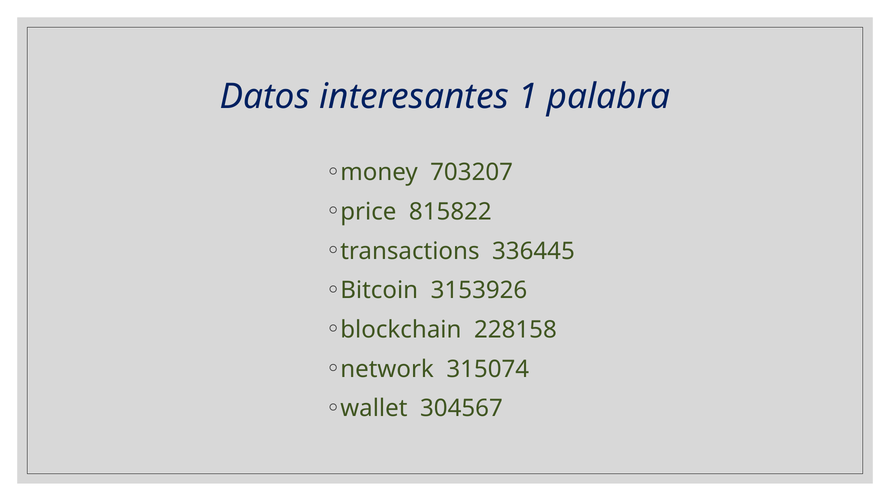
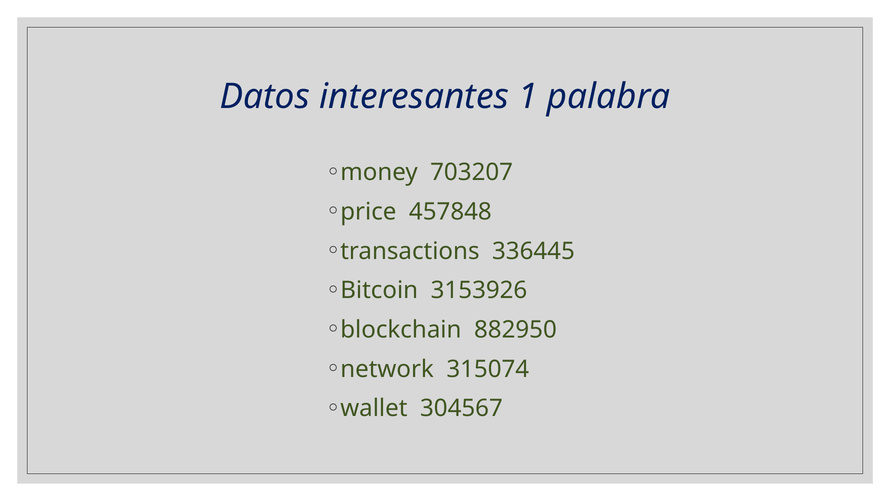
815822: 815822 -> 457848
228158: 228158 -> 882950
